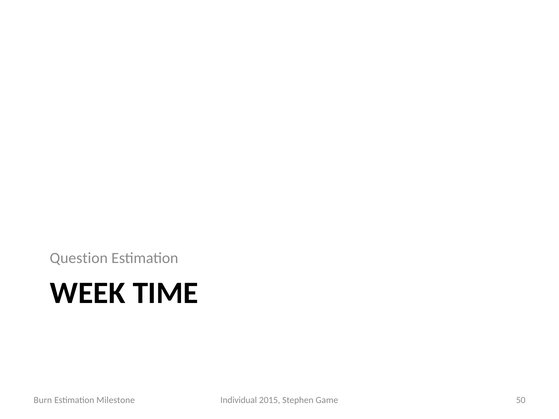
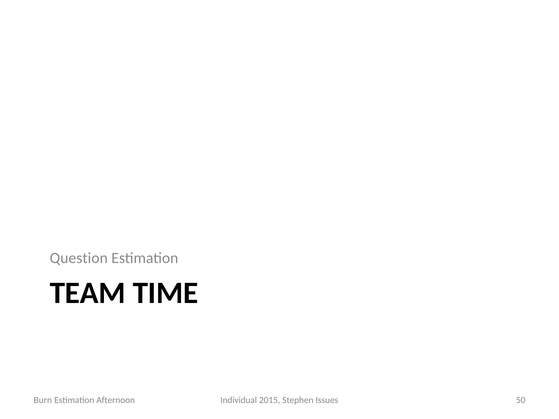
WEEK: WEEK -> TEAM
Game: Game -> Issues
Milestone: Milestone -> Afternoon
